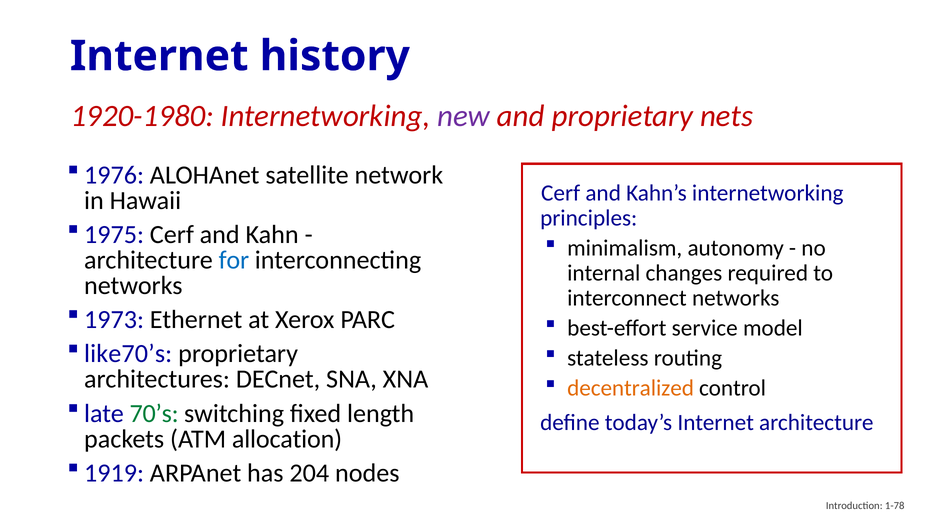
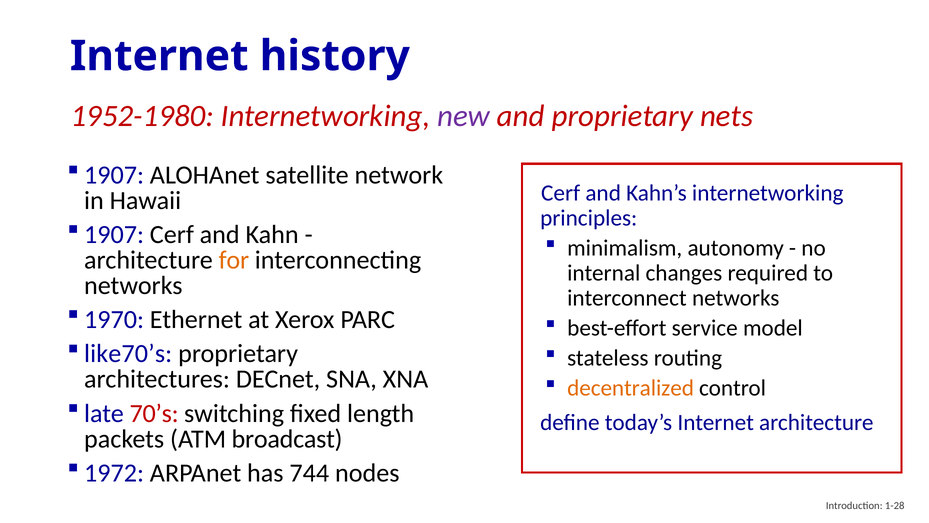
1920-1980: 1920-1980 -> 1952-1980
1976 at (114, 175): 1976 -> 1907
1975 at (114, 234): 1975 -> 1907
for colour: blue -> orange
1973: 1973 -> 1970
70’s colour: green -> red
allocation: allocation -> broadcast
1919: 1919 -> 1972
204: 204 -> 744
1-78: 1-78 -> 1-28
